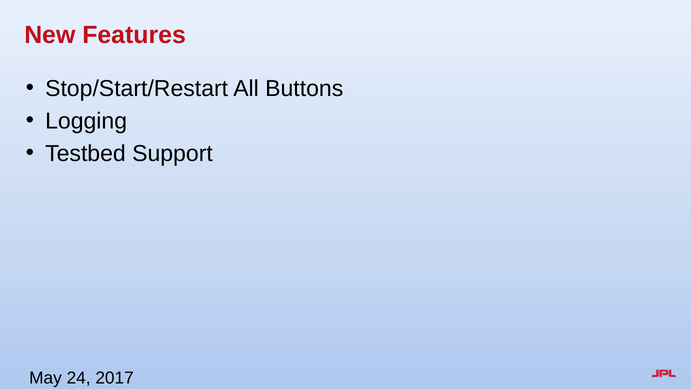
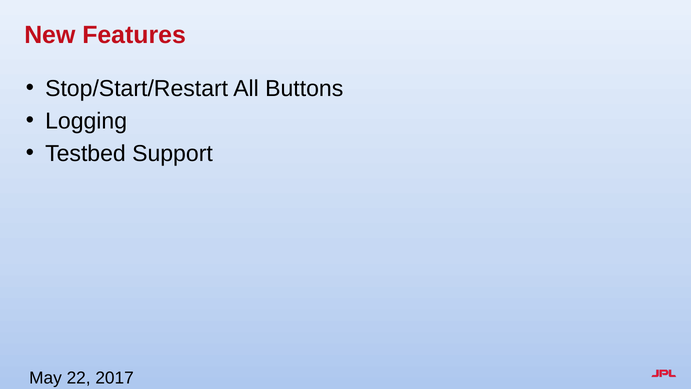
24: 24 -> 22
